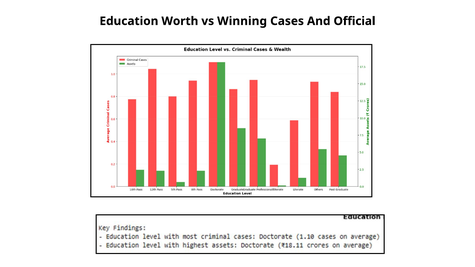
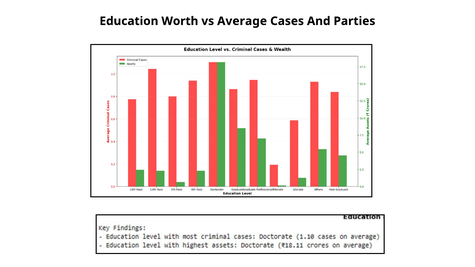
Winning: Winning -> Average
Official: Official -> Parties
